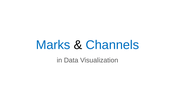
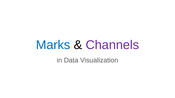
Channels colour: blue -> purple
